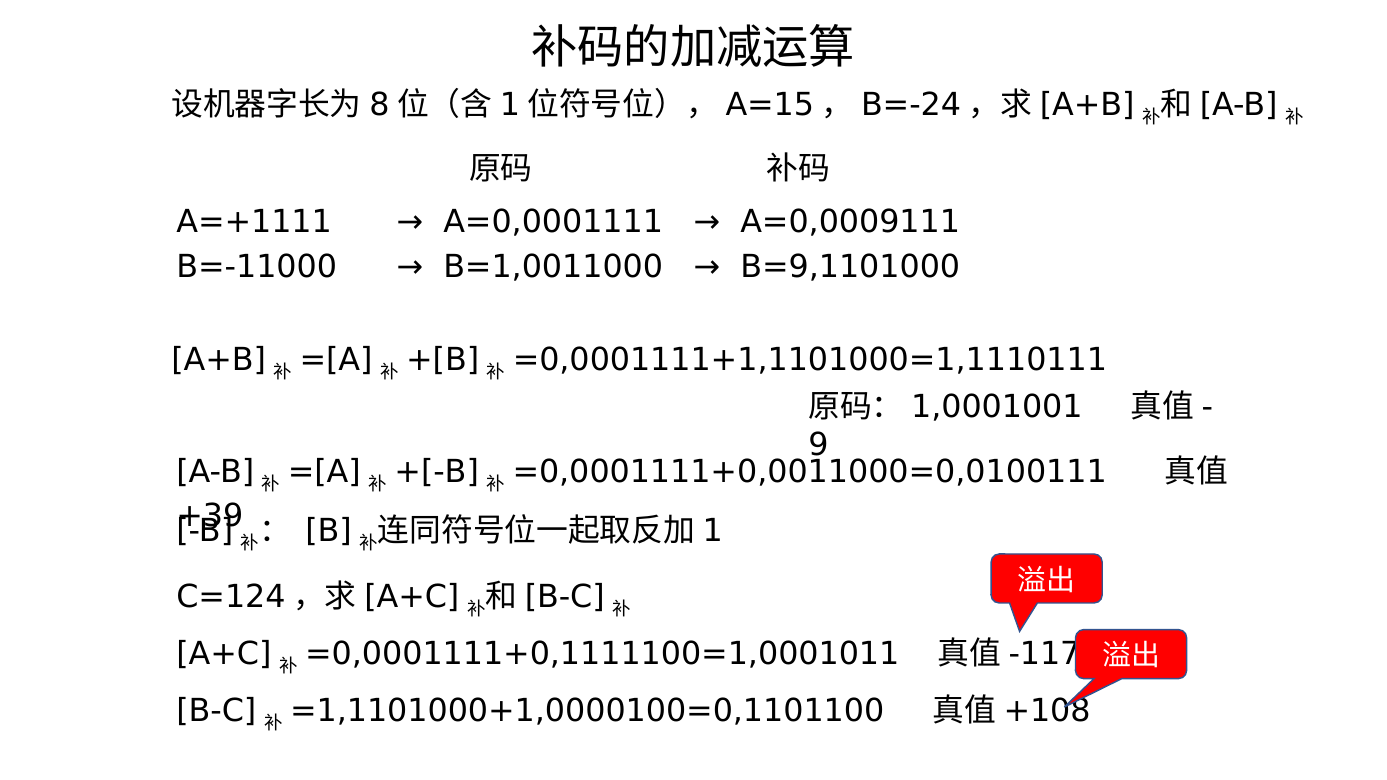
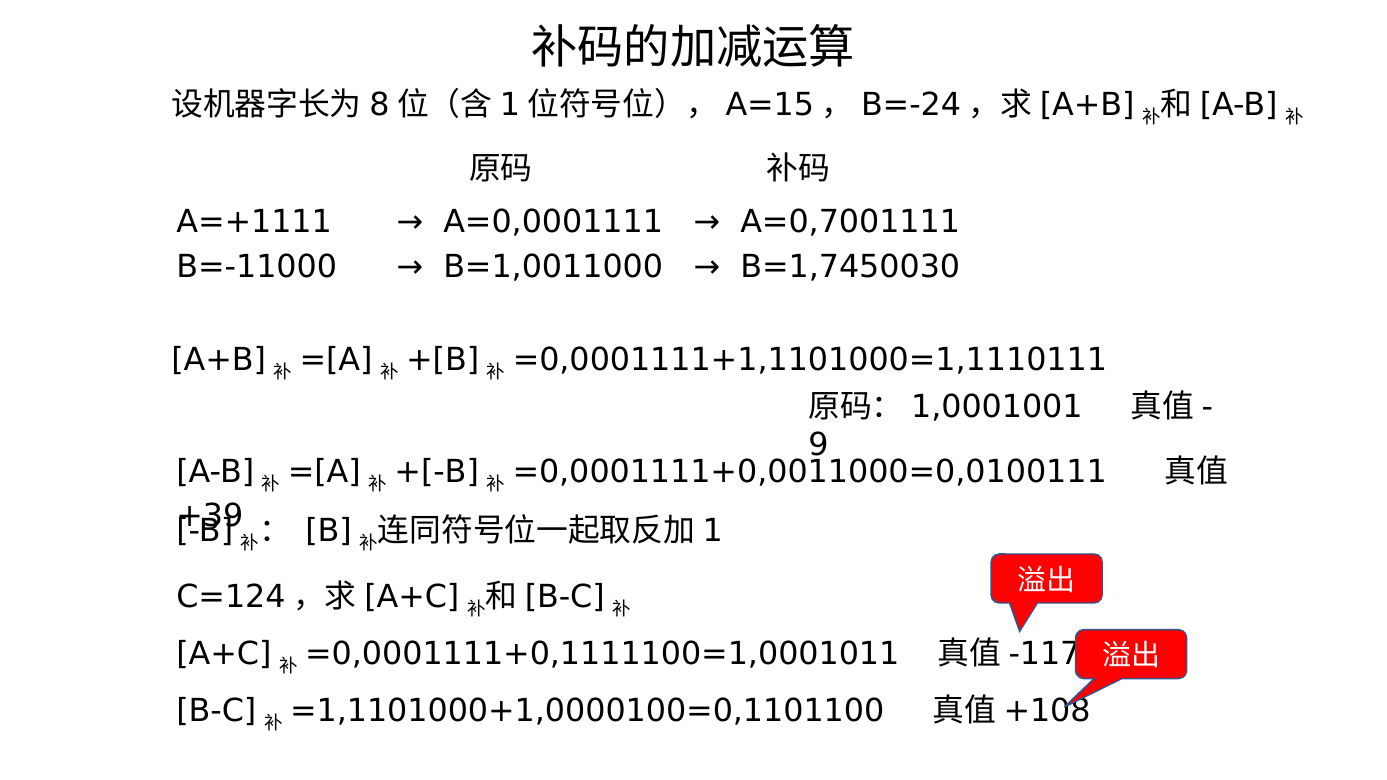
A=0,0009111: A=0,0009111 -> A=0,7001111
B=9,1101000: B=9,1101000 -> B=1,7450030
